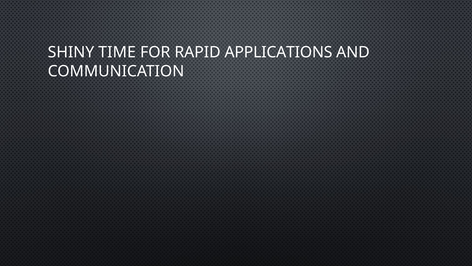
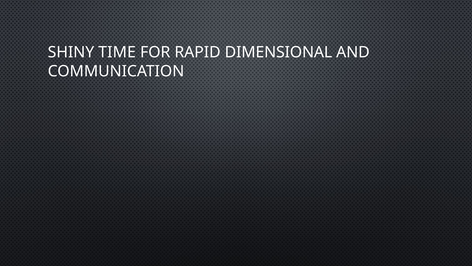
APPLICATIONS: APPLICATIONS -> DIMENSIONAL
